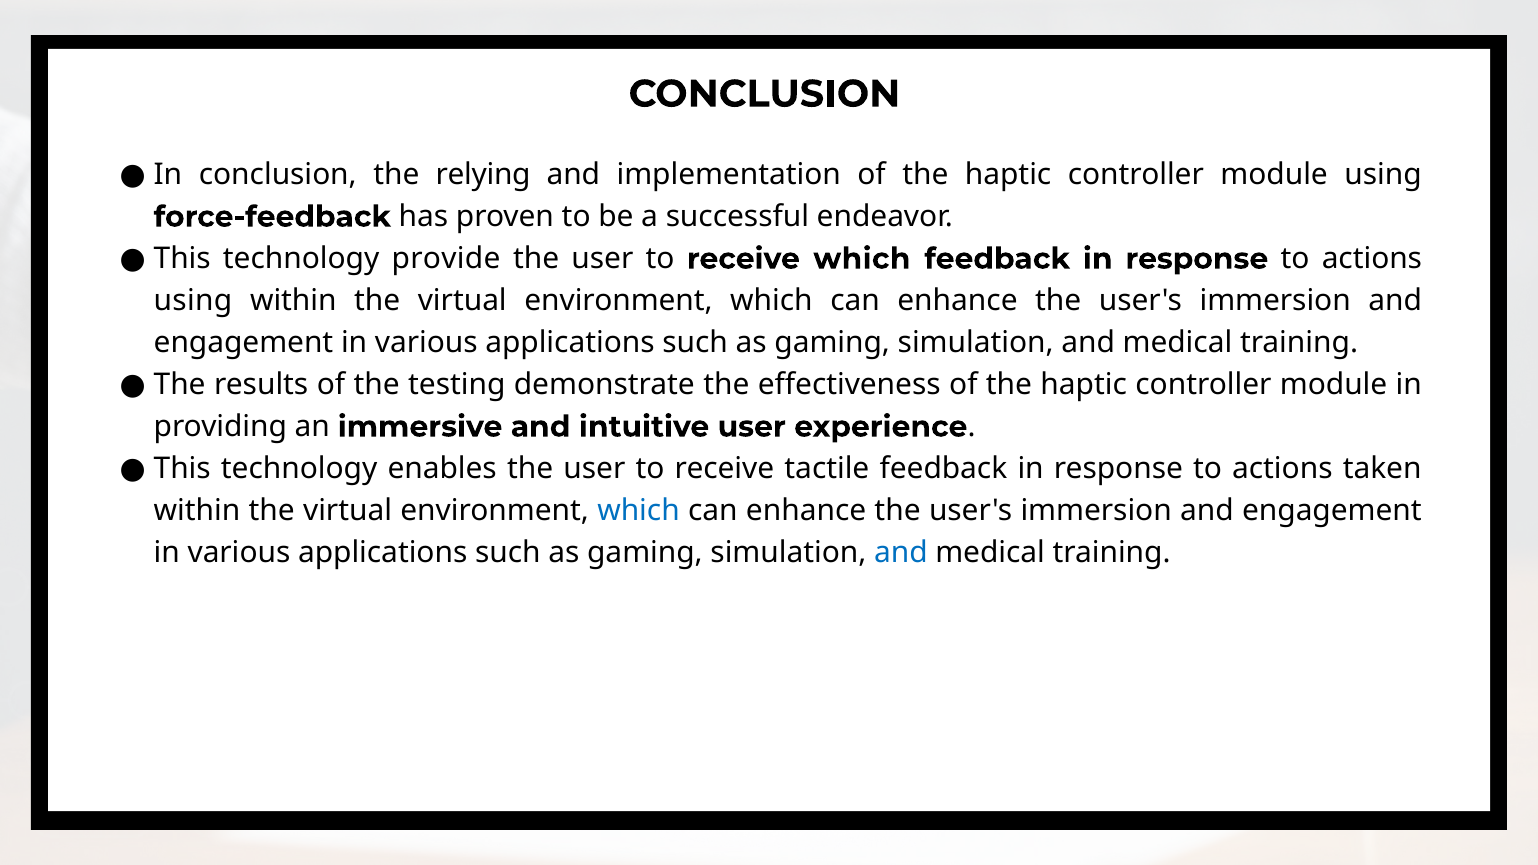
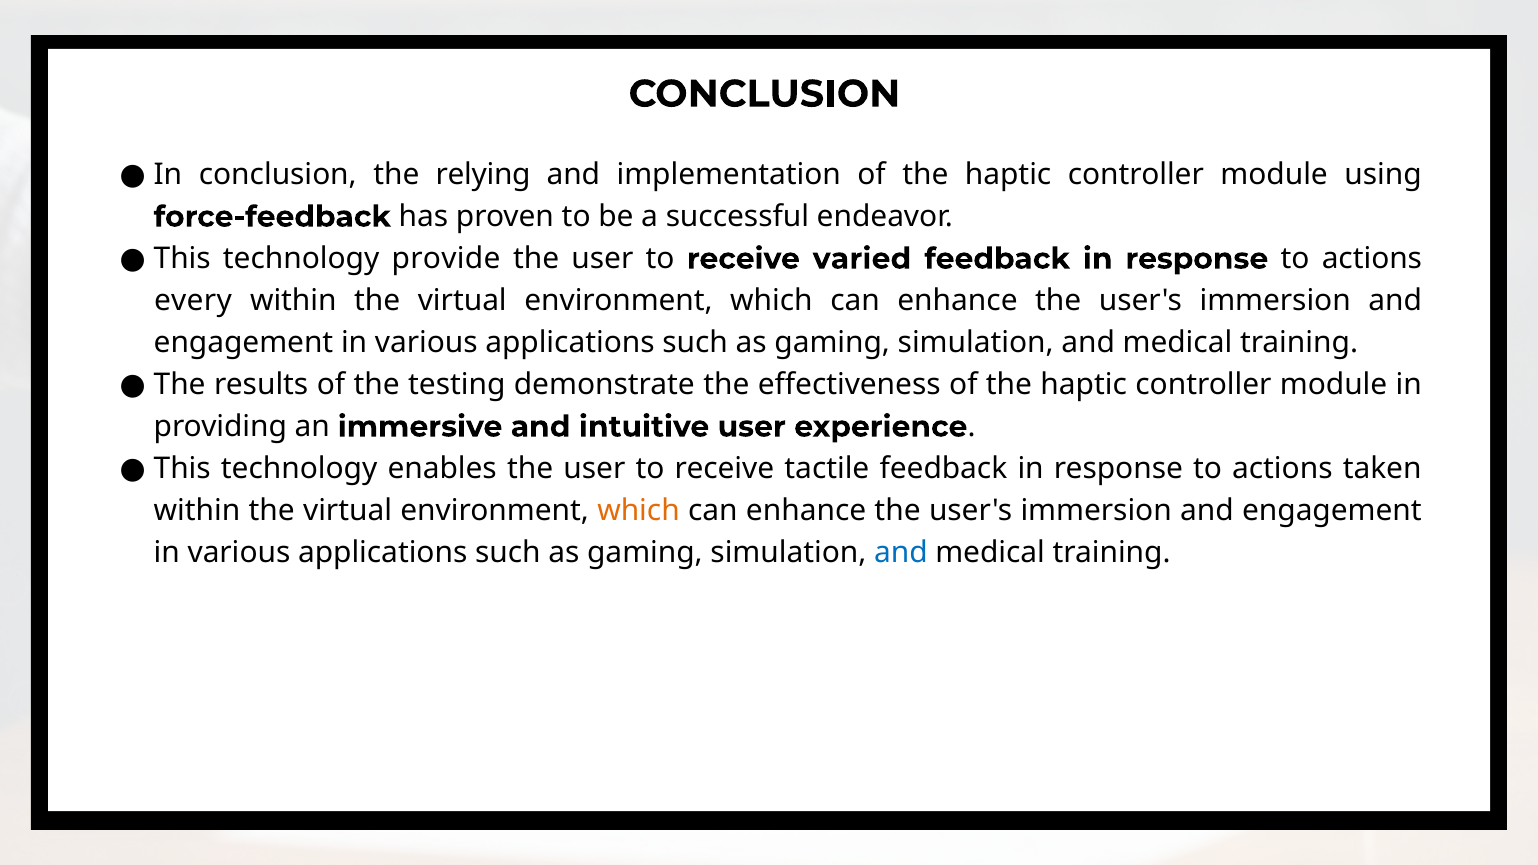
receive which: which -> varied
using at (193, 301): using -> every
which at (639, 511) colour: blue -> orange
